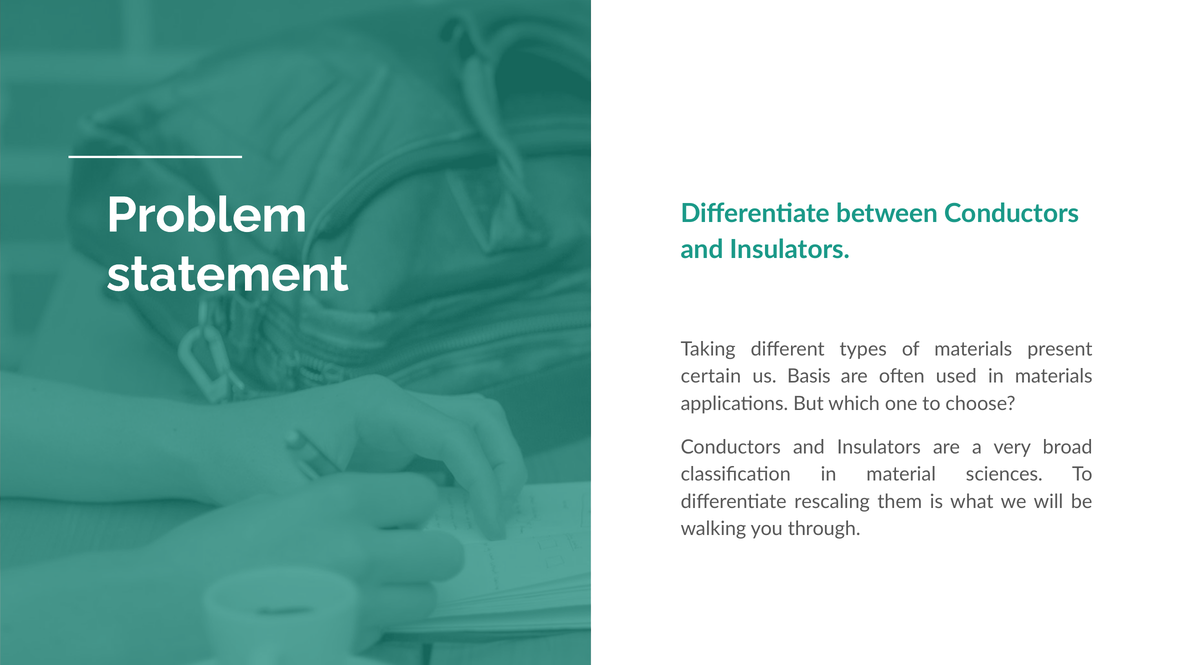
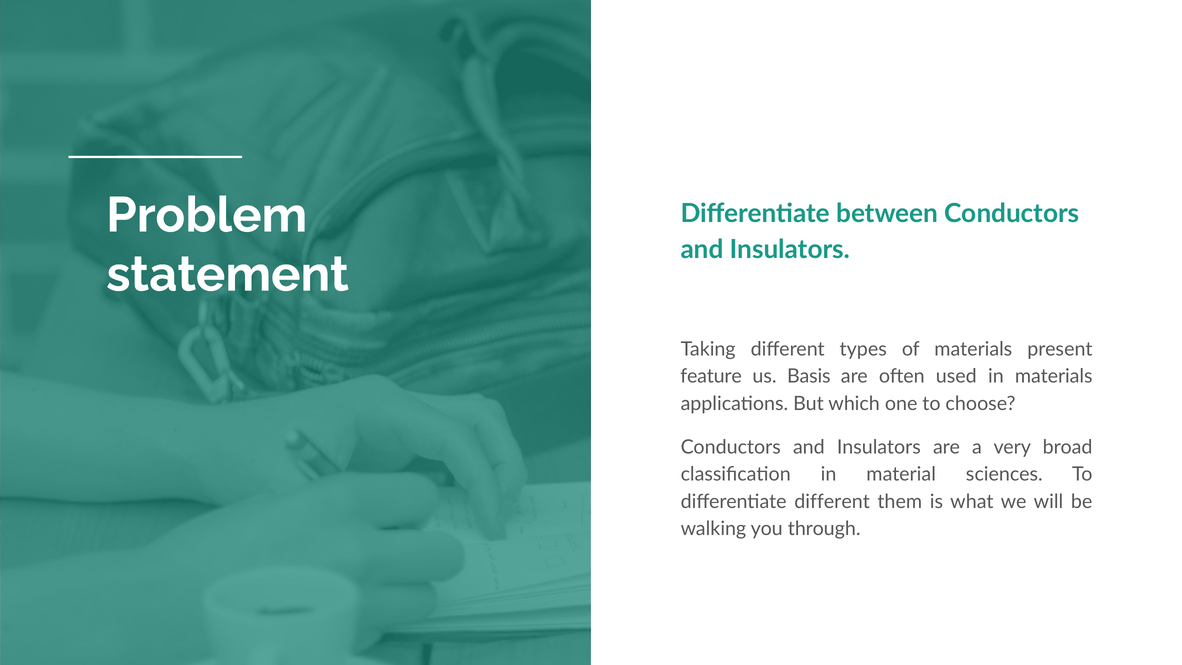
certain: certain -> feature
differentiate rescaling: rescaling -> different
